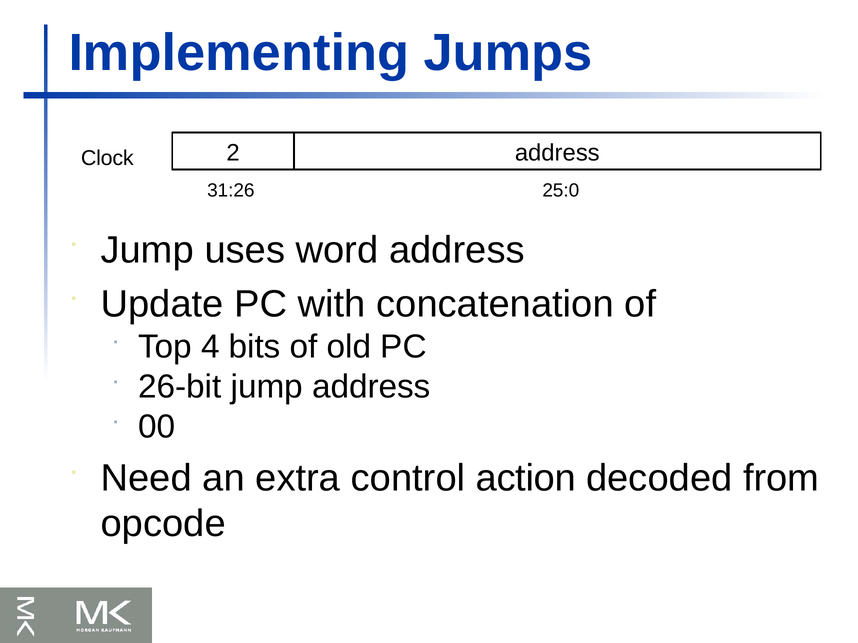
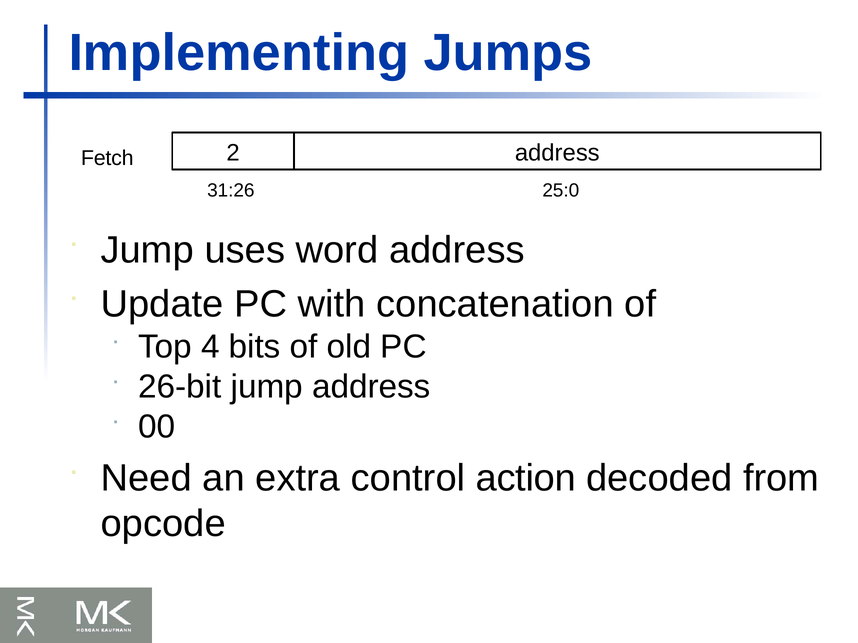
Clock: Clock -> Fetch
